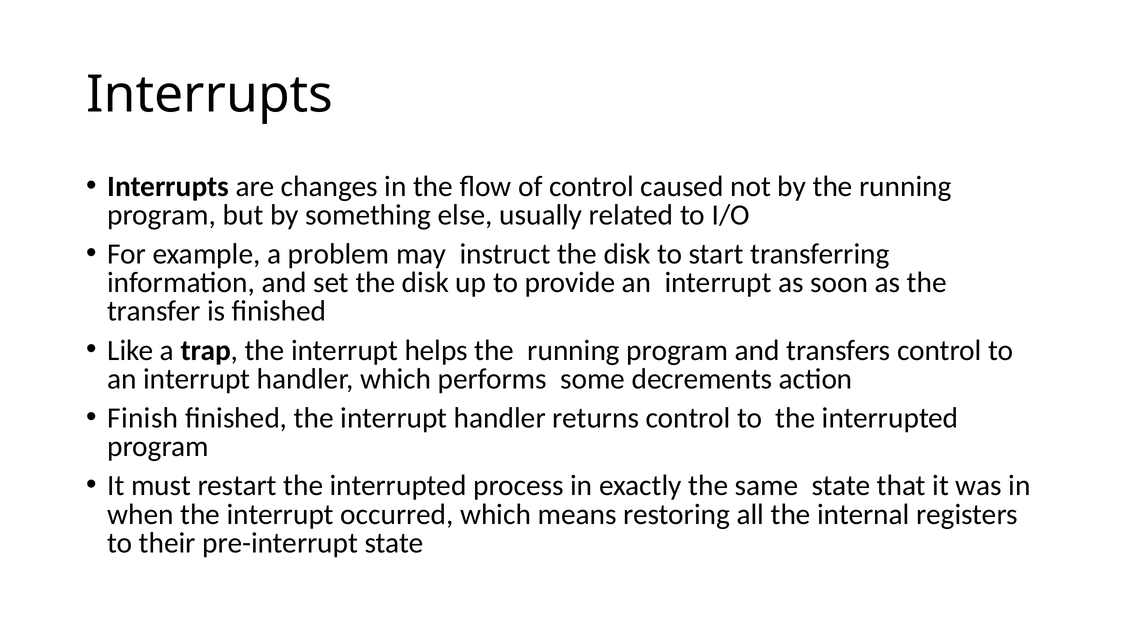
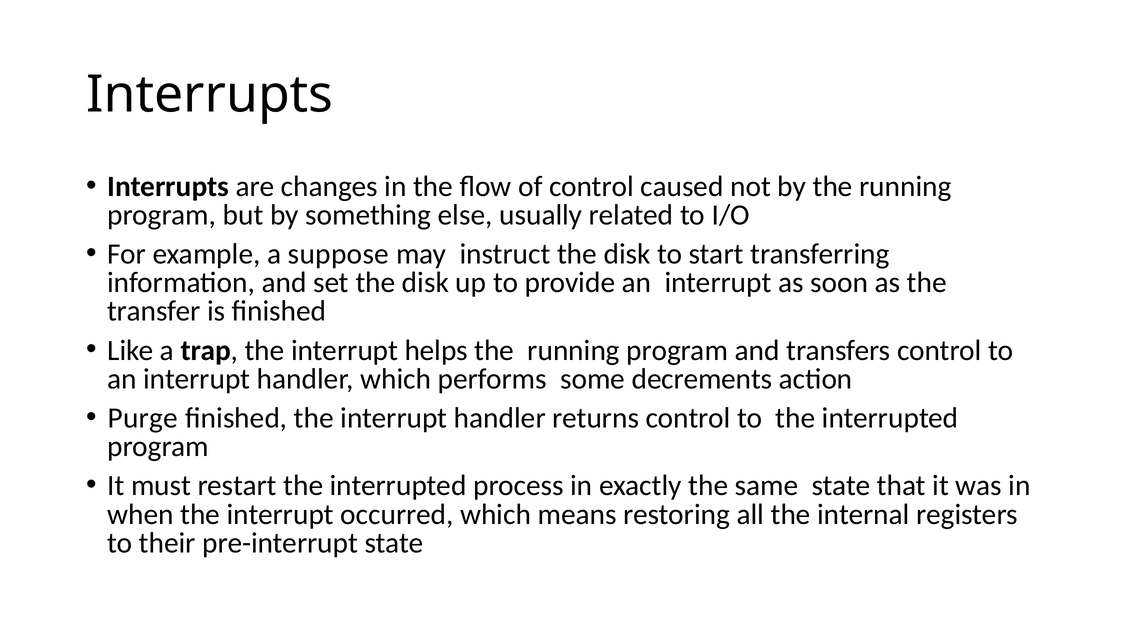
problem: problem -> suppose
Finish: Finish -> Purge
